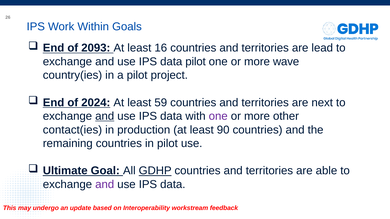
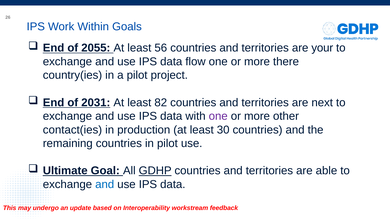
2093: 2093 -> 2055
16: 16 -> 56
lead: lead -> your
pilot at (196, 62): pilot -> flow
wave: wave -> there
2024: 2024 -> 2031
59: 59 -> 82
and at (105, 116) underline: present -> none
90: 90 -> 30
and at (105, 185) colour: purple -> blue
